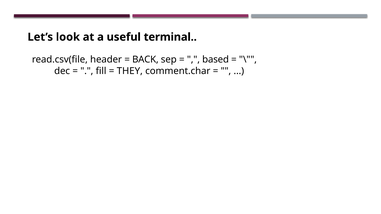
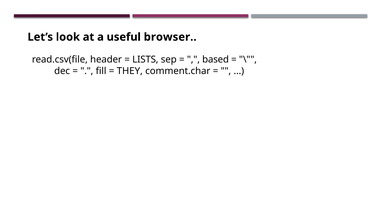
terminal: terminal -> browser
BACK: BACK -> LISTS
